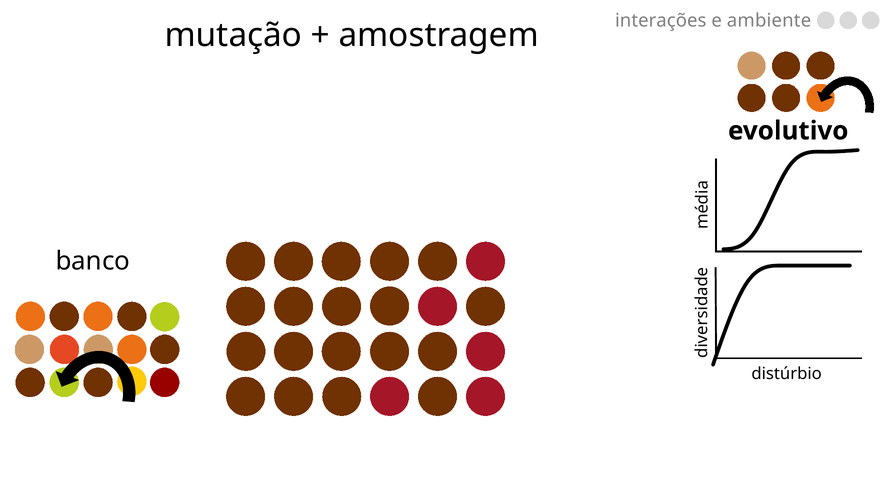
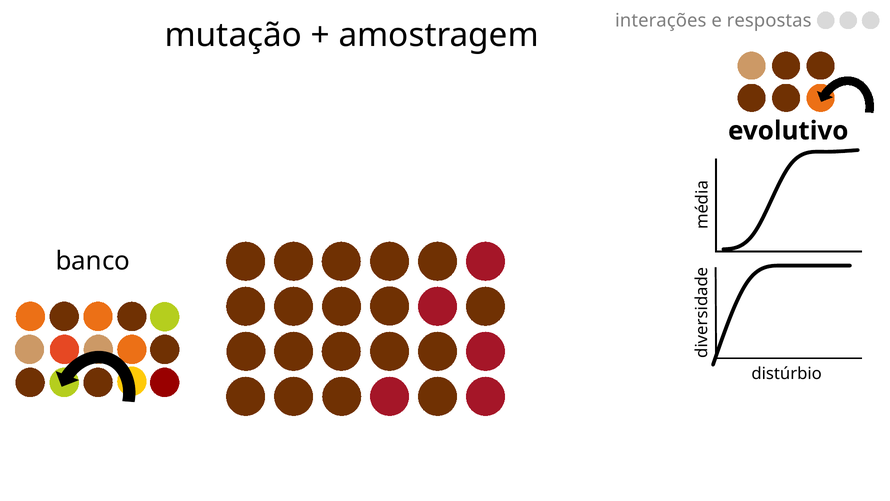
ambiente: ambiente -> respostas
